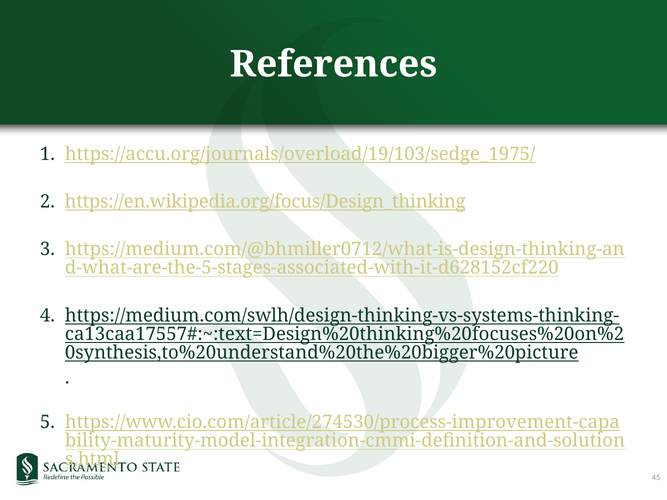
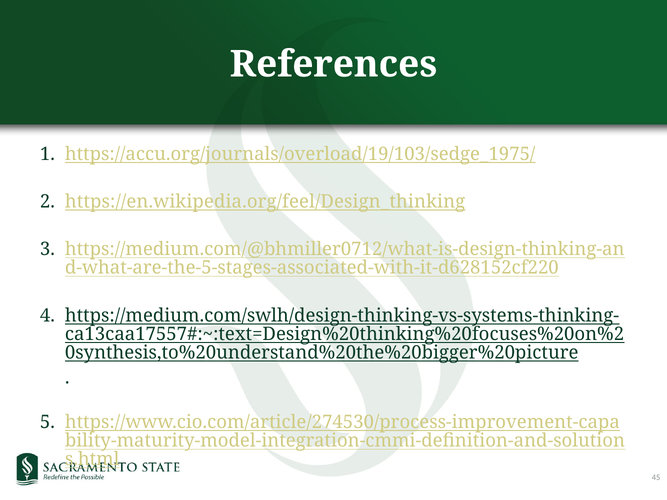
https://en.wikipedia.org/focus/Design_thinking: https://en.wikipedia.org/focus/Design_thinking -> https://en.wikipedia.org/feel/Design_thinking
